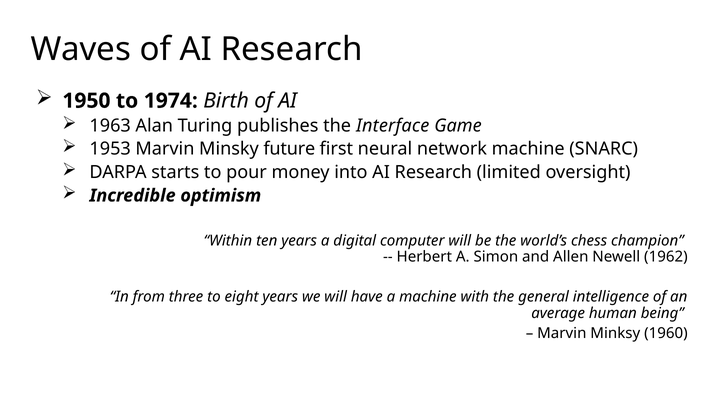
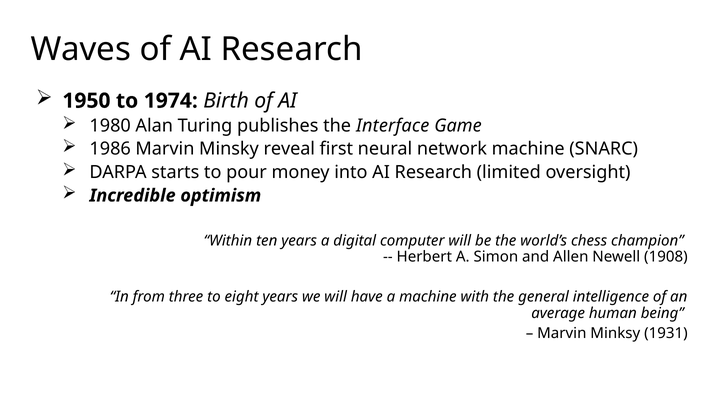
1963: 1963 -> 1980
1953: 1953 -> 1986
future: future -> reveal
1962: 1962 -> 1908
1960: 1960 -> 1931
